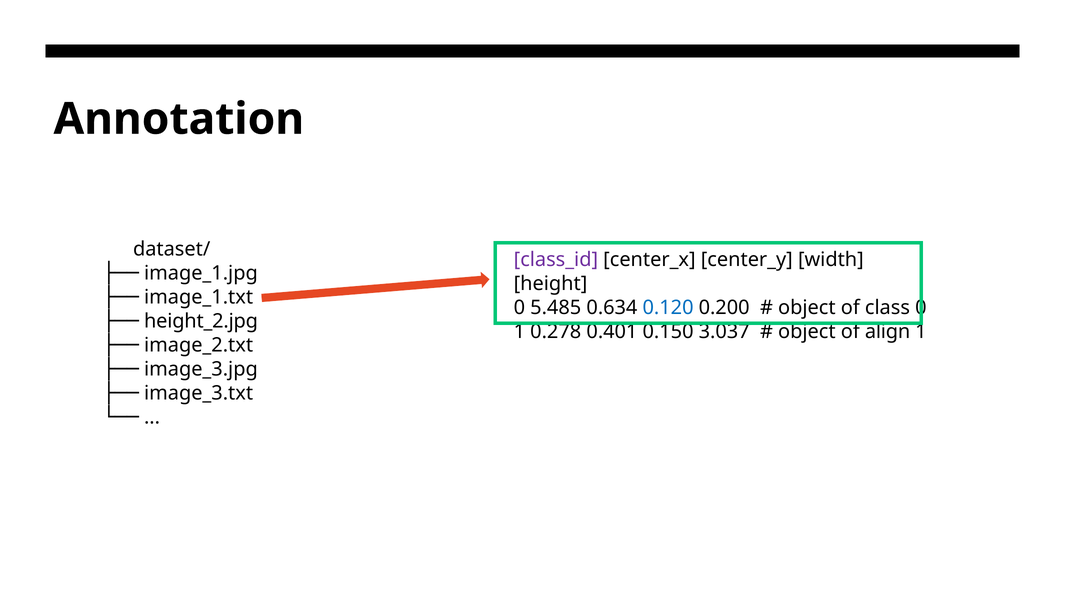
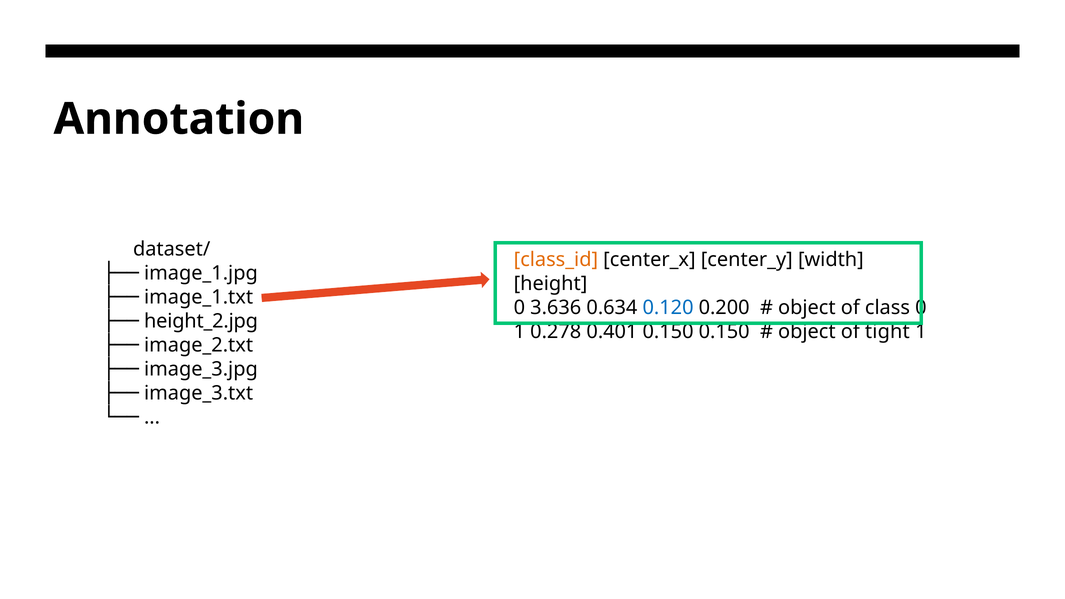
class_id colour: purple -> orange
5.485: 5.485 -> 3.636
0.150 3.037: 3.037 -> 0.150
align: align -> tight
